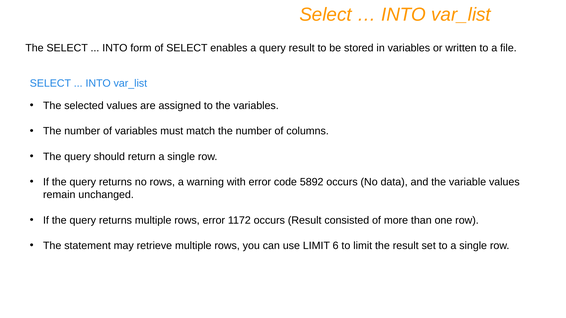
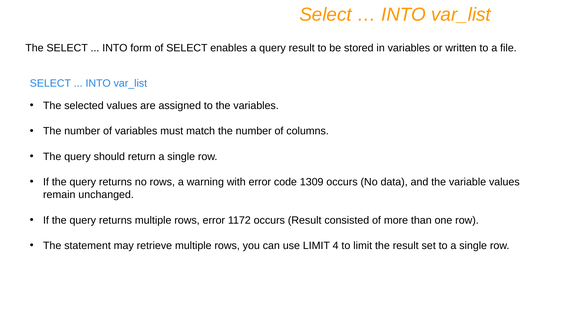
5892: 5892 -> 1309
6: 6 -> 4
